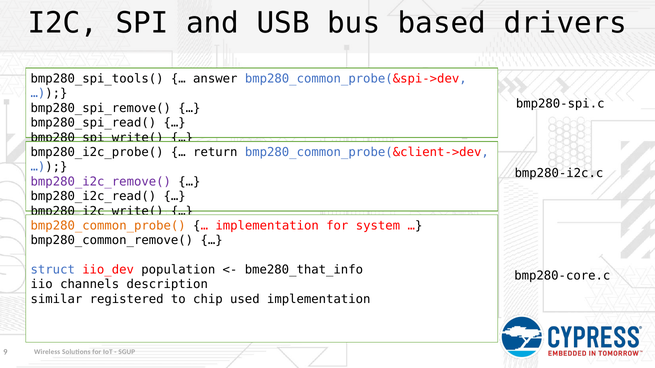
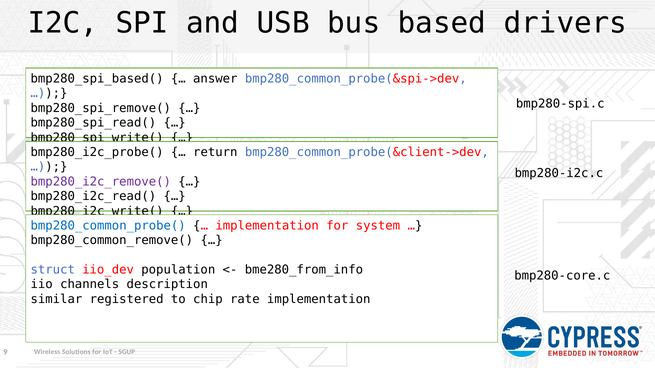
bmp280_spi_tools(: bmp280_spi_tools( -> bmp280_spi_based(
bmp280_common_probe( colour: orange -> blue
bme280_that_info: bme280_that_info -> bme280_from_info
used: used -> rate
